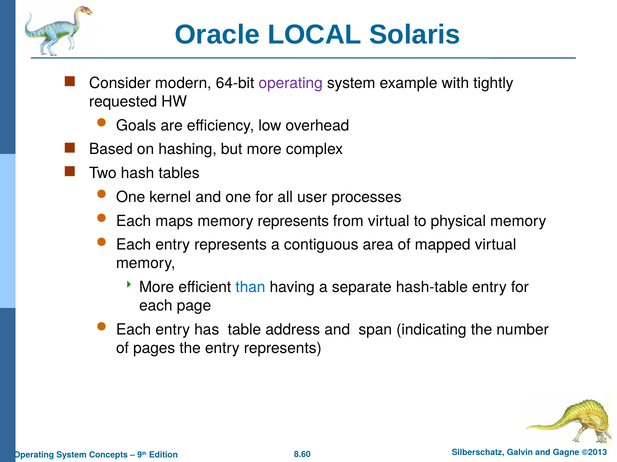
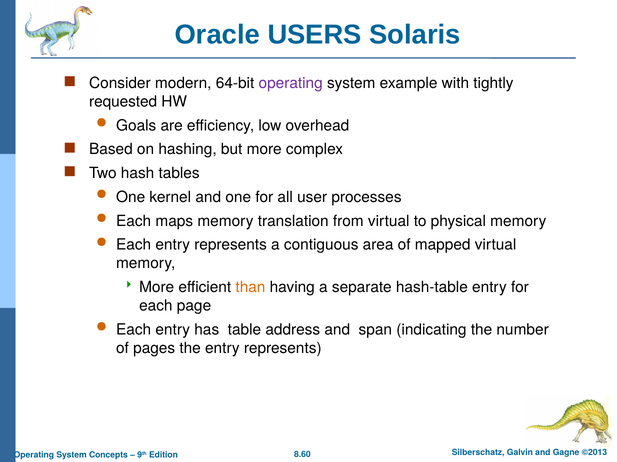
LOCAL: LOCAL -> USERS
memory represents: represents -> translation
than colour: blue -> orange
